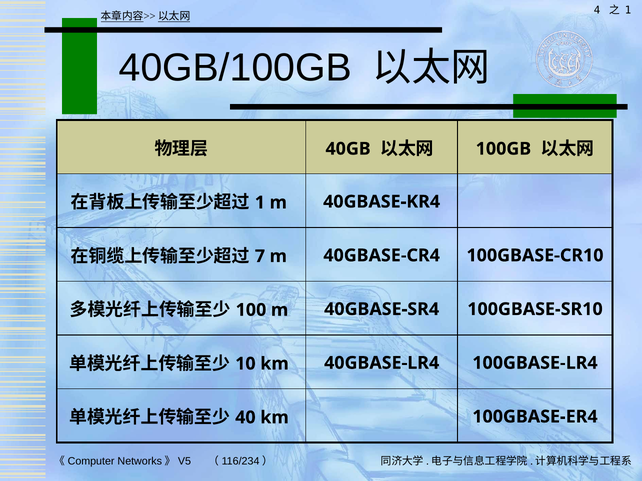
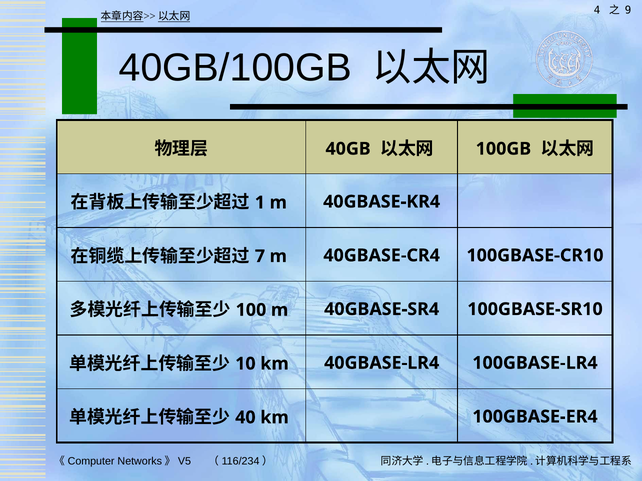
1 at (628, 10): 1 -> 9
